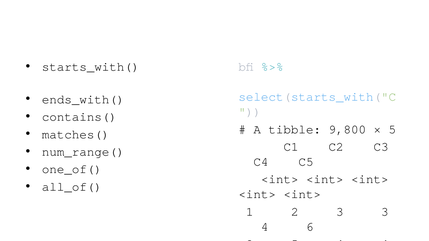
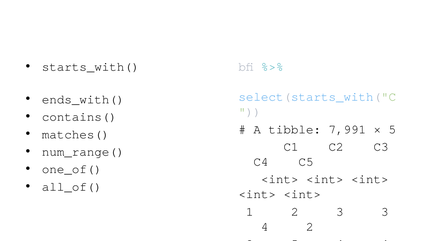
9,800: 9,800 -> 7,991
6 at (310, 227): 6 -> 2
